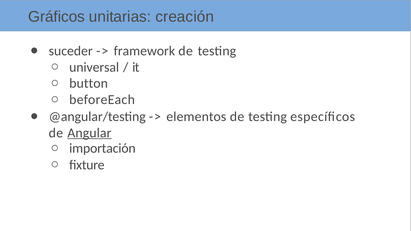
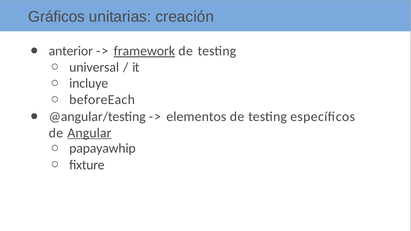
suceder: suceder -> anterior
framework underline: none -> present
button: button -> incluye
importación: importación -> papayawhip
